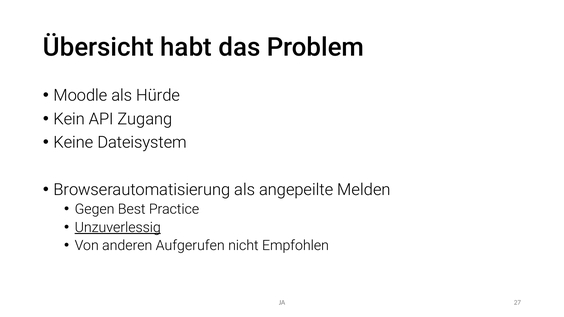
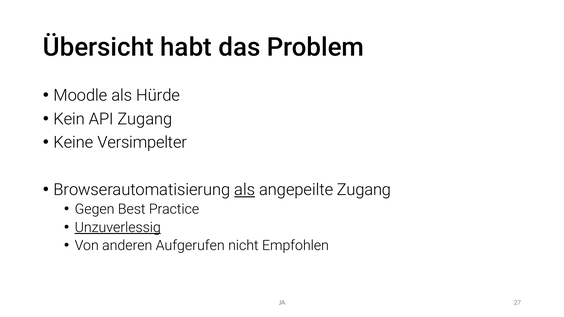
Dateisystem: Dateisystem -> Versimpelter
als at (245, 190) underline: none -> present
angepeilte Melden: Melden -> Zugang
